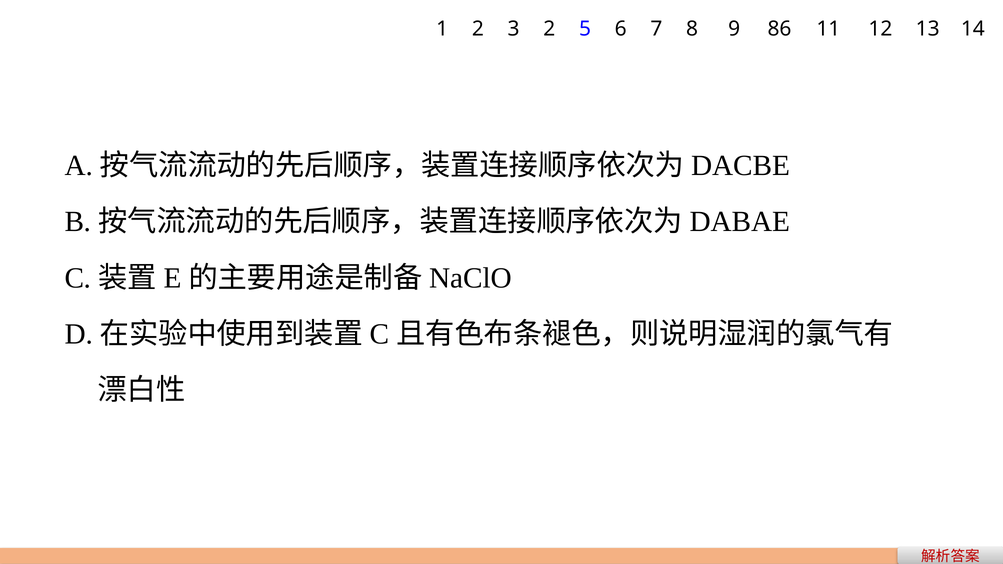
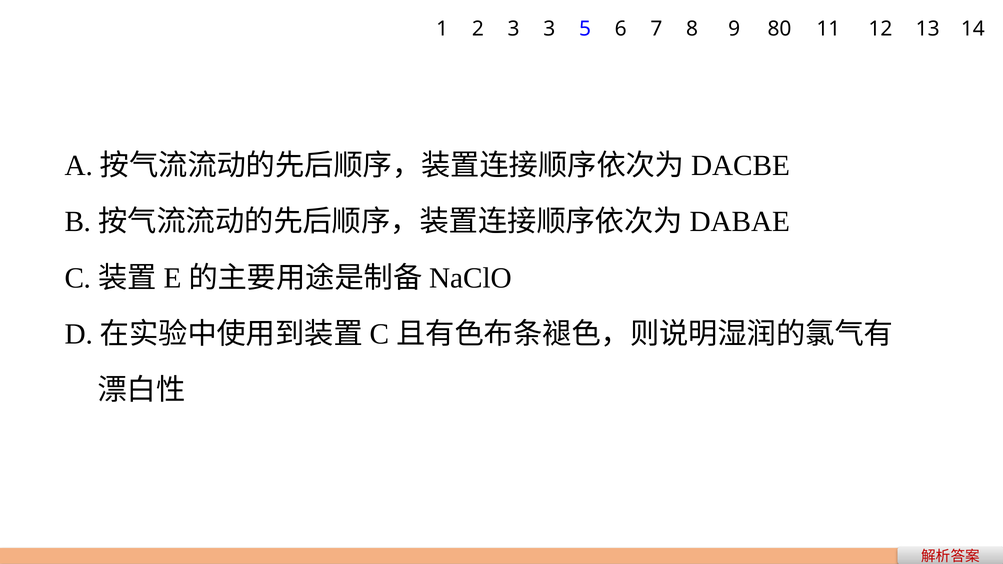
3 2: 2 -> 3
86: 86 -> 80
